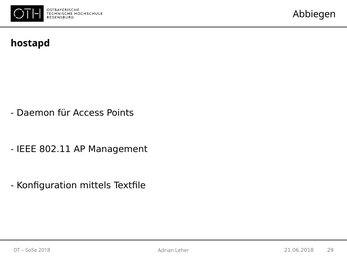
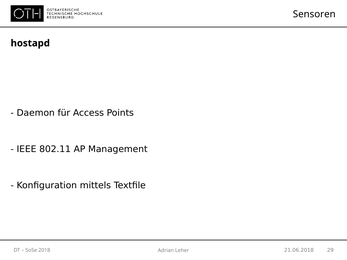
Abbiegen: Abbiegen -> Sensoren
